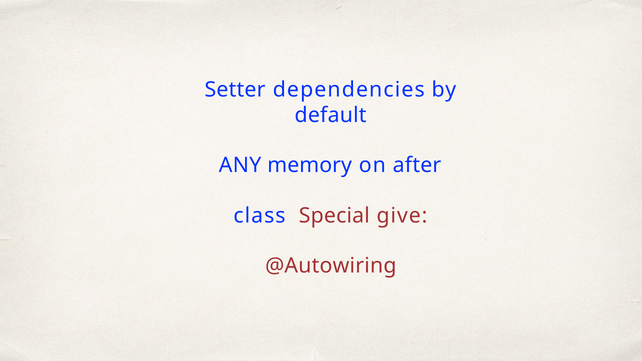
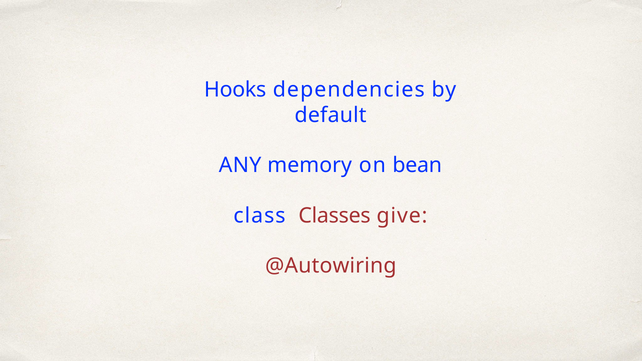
Setter: Setter -> Hooks
after: after -> bean
Special: Special -> Classes
